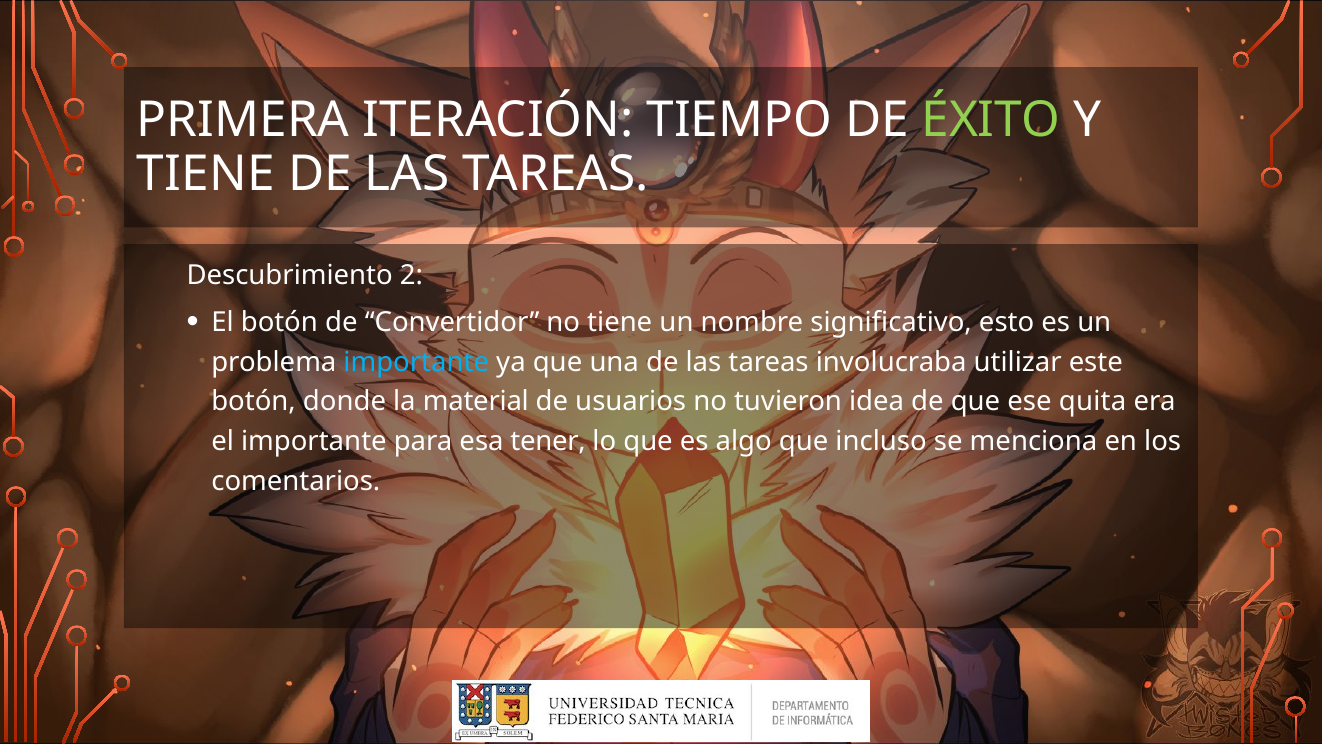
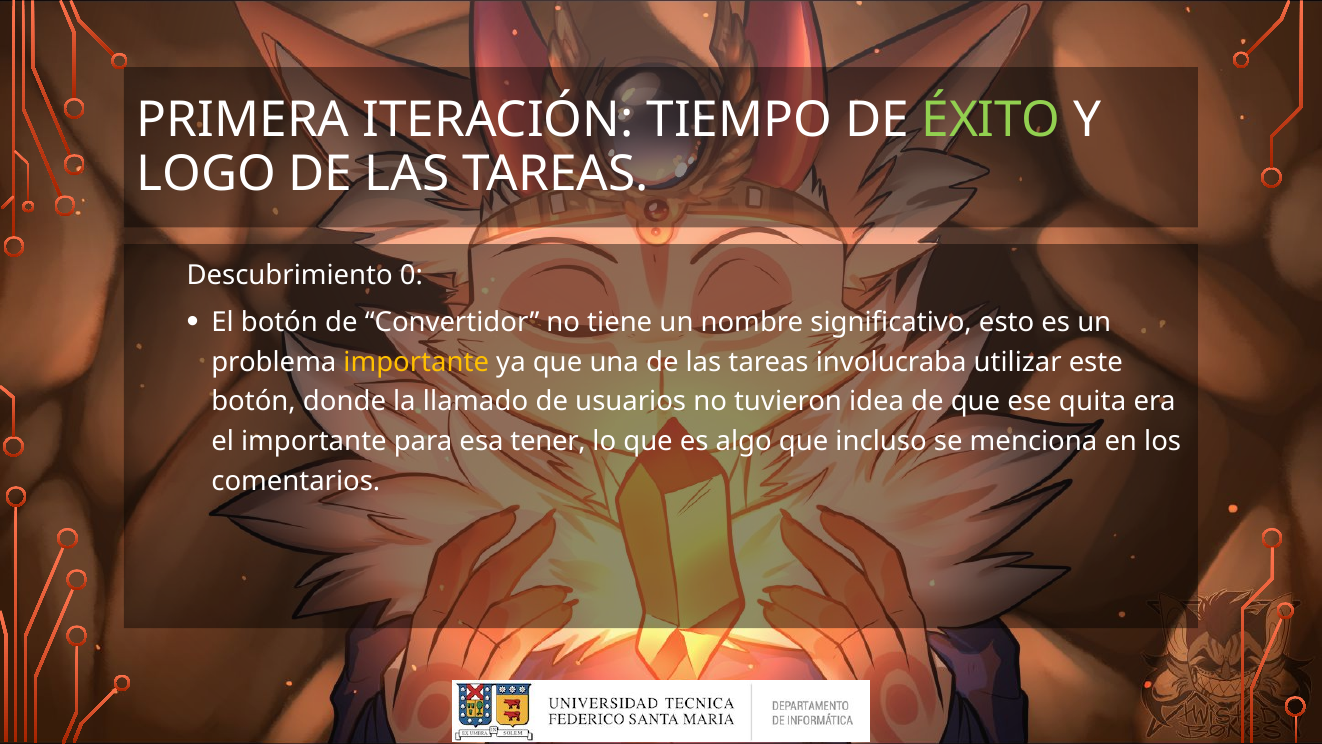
TIENE at (206, 174): TIENE -> LOGO
2: 2 -> 0
importante at (416, 362) colour: light blue -> yellow
material: material -> llamado
